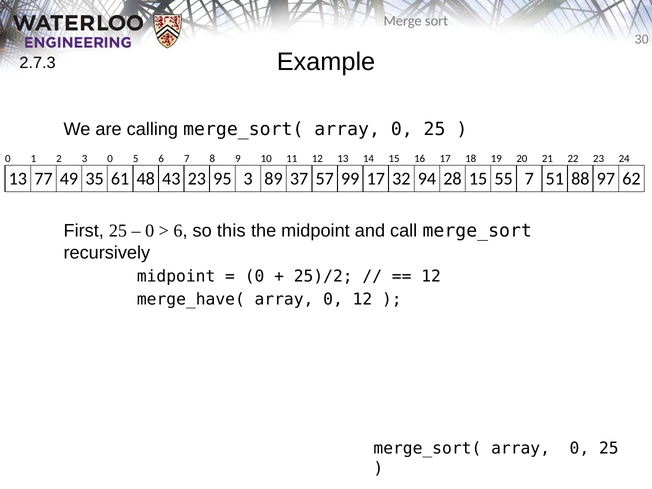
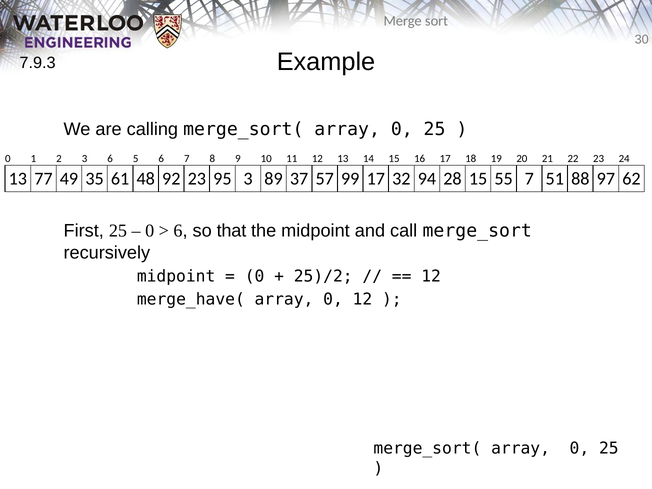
2.7.3: 2.7.3 -> 7.9.3
3 0: 0 -> 6
43: 43 -> 92
this: this -> that
